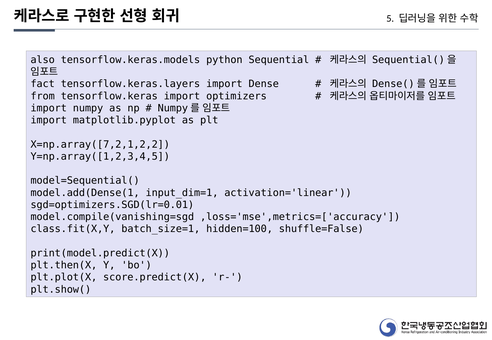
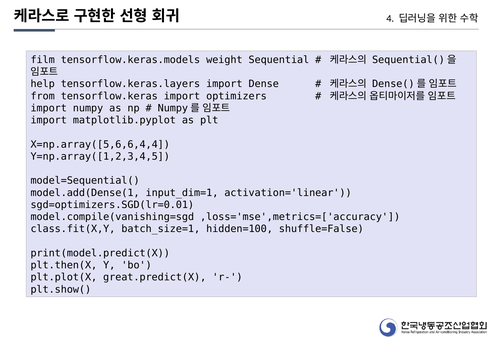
5: 5 -> 4
also: also -> film
python: python -> weight
fact: fact -> help
X=np.array([7,2,1,2,2: X=np.array([7,2,1,2,2 -> X=np.array([5,6,6,4,4
score.predict(X: score.predict(X -> great.predict(X
